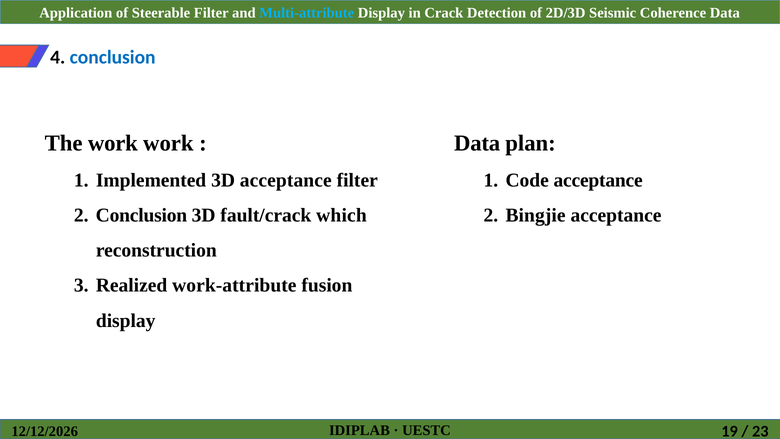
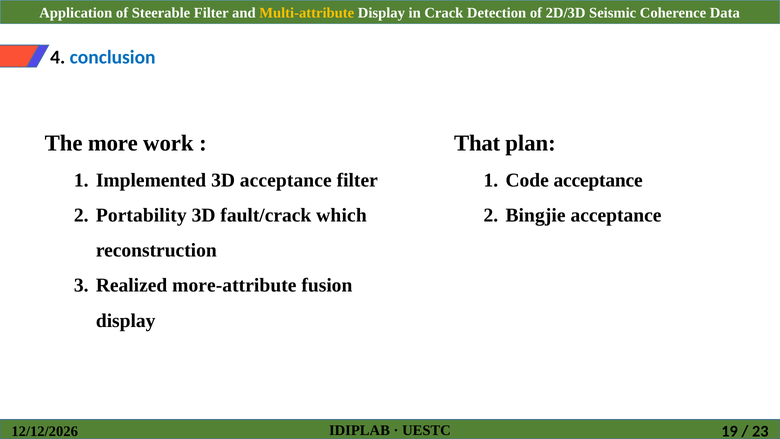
Multi-attribute colour: light blue -> yellow
The work: work -> more
Data at (477, 143): Data -> That
Conclusion at (141, 215): Conclusion -> Portability
work-attribute: work-attribute -> more-attribute
